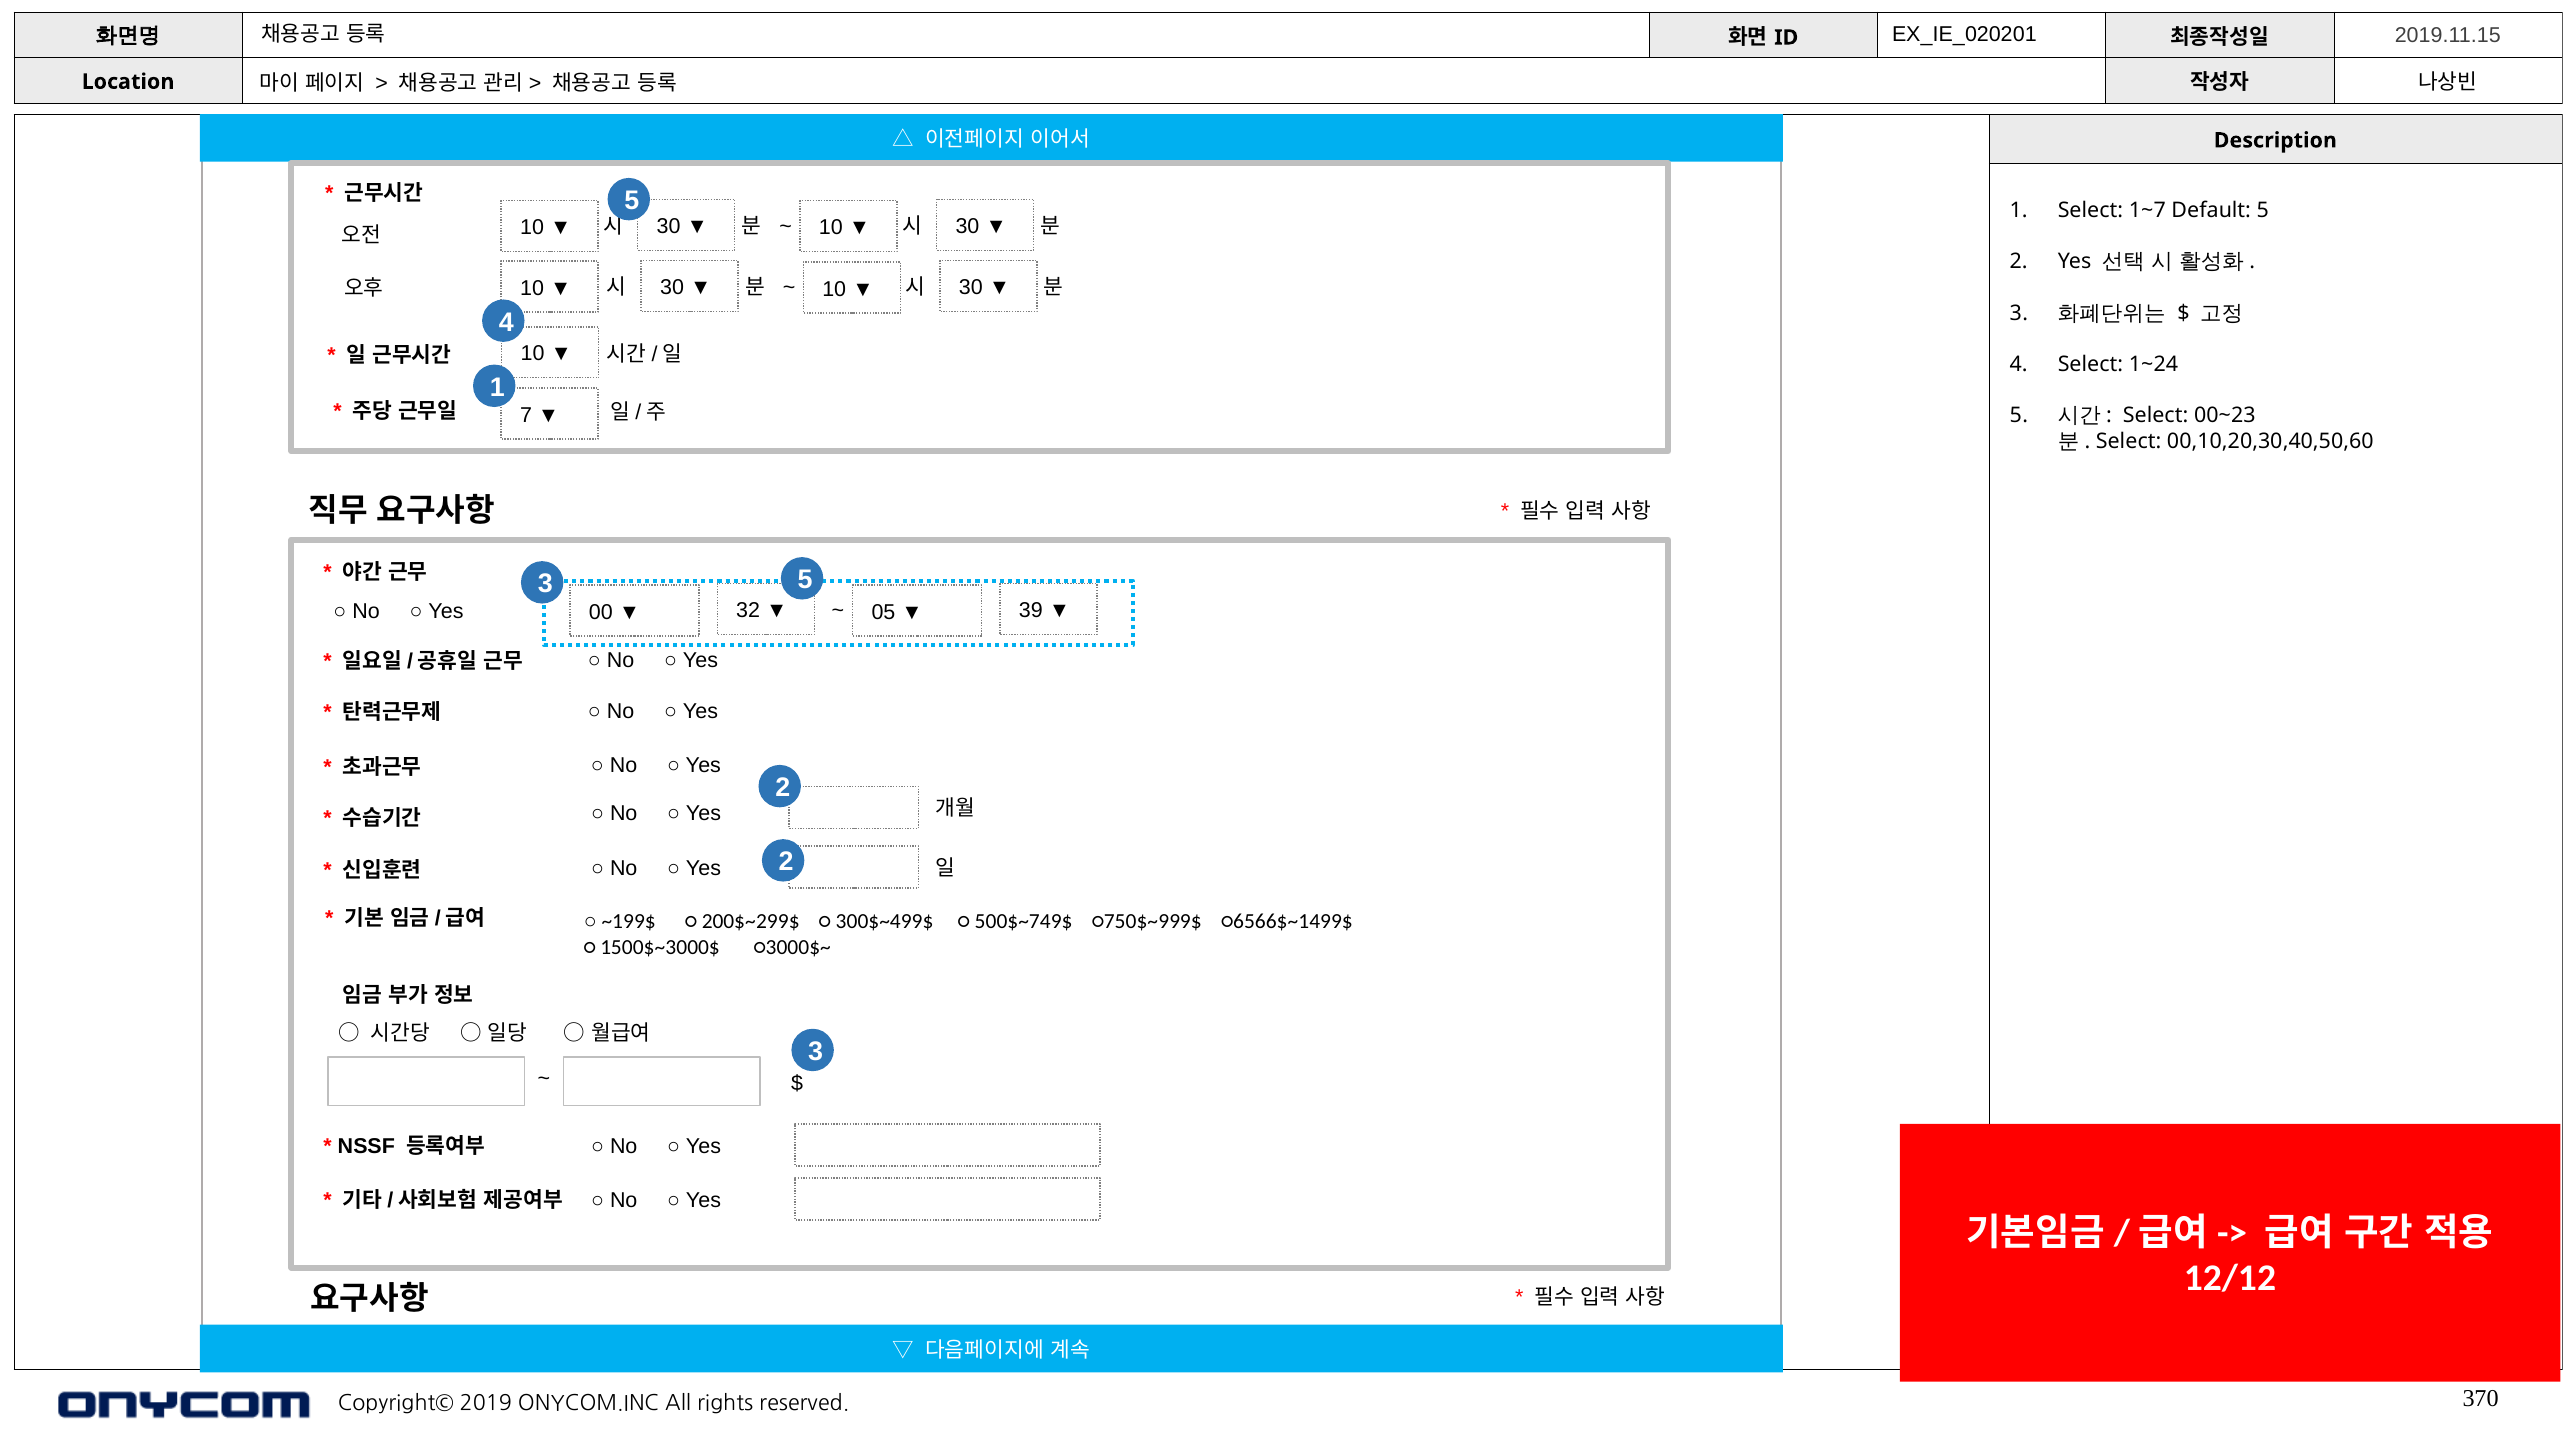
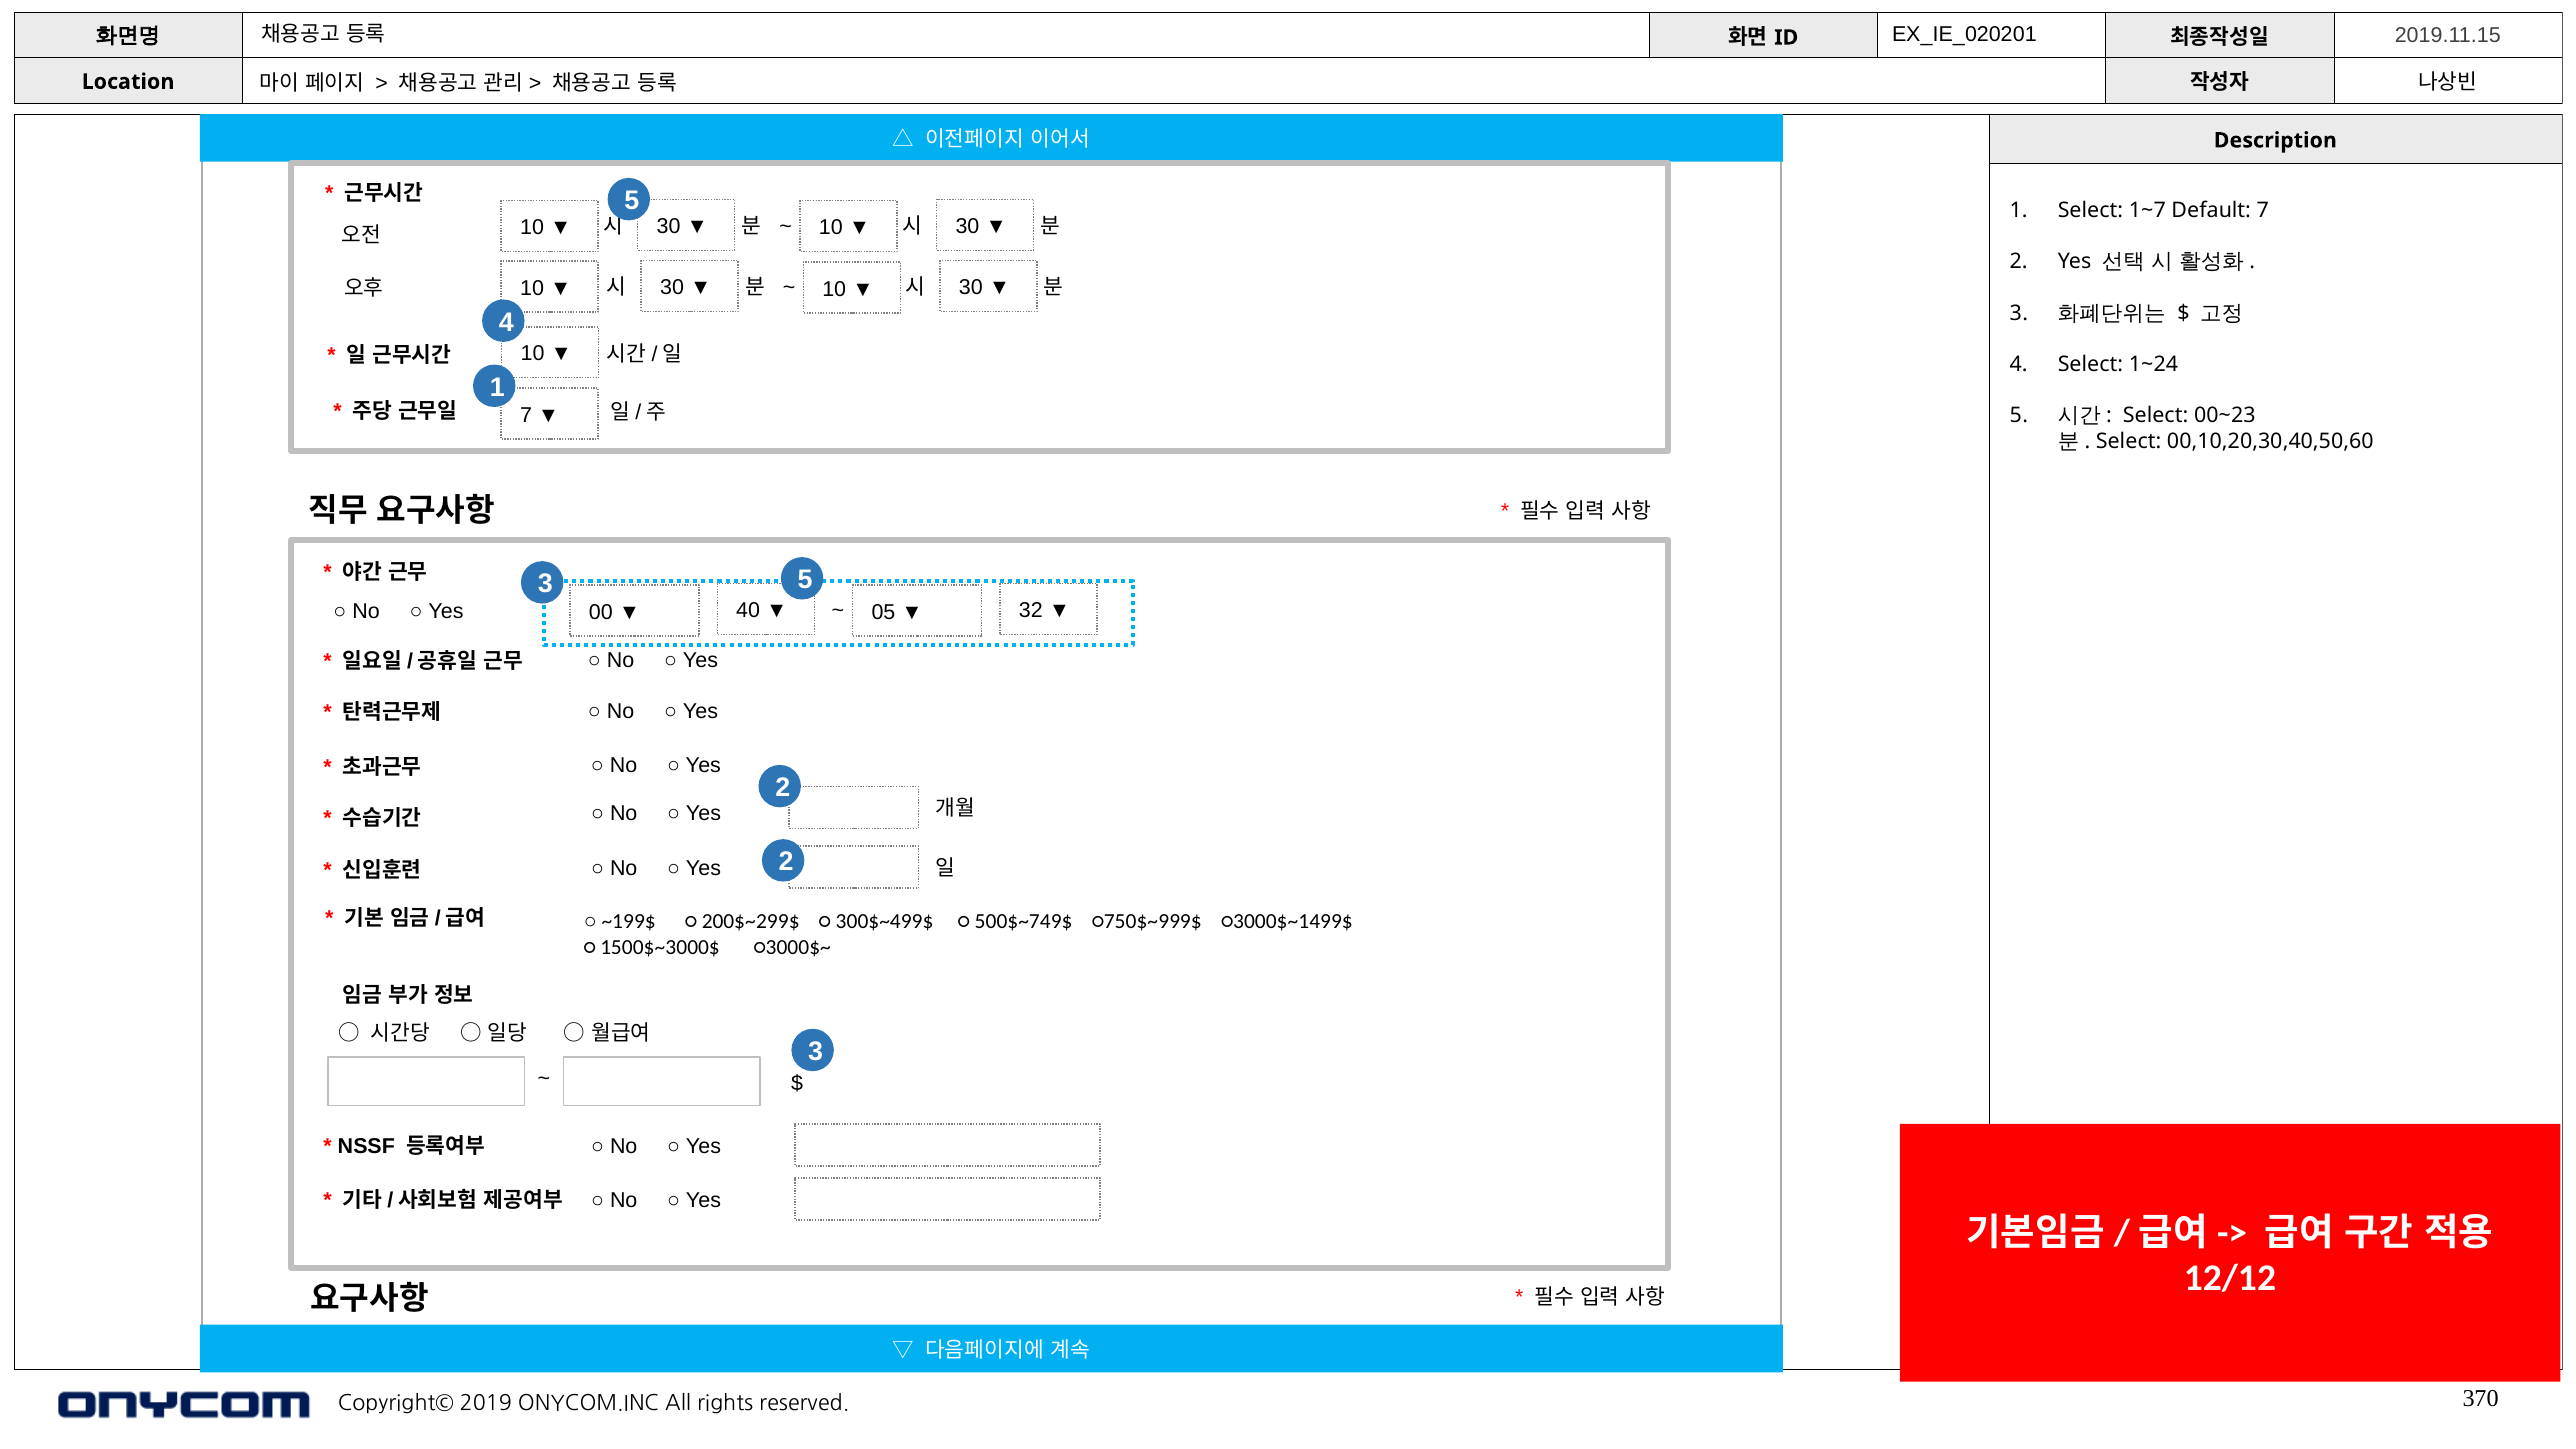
Default 5: 5 -> 7
32: 32 -> 40
39: 39 -> 32
○6566$~1499$: ○6566$~1499$ -> ○3000$~1499$
